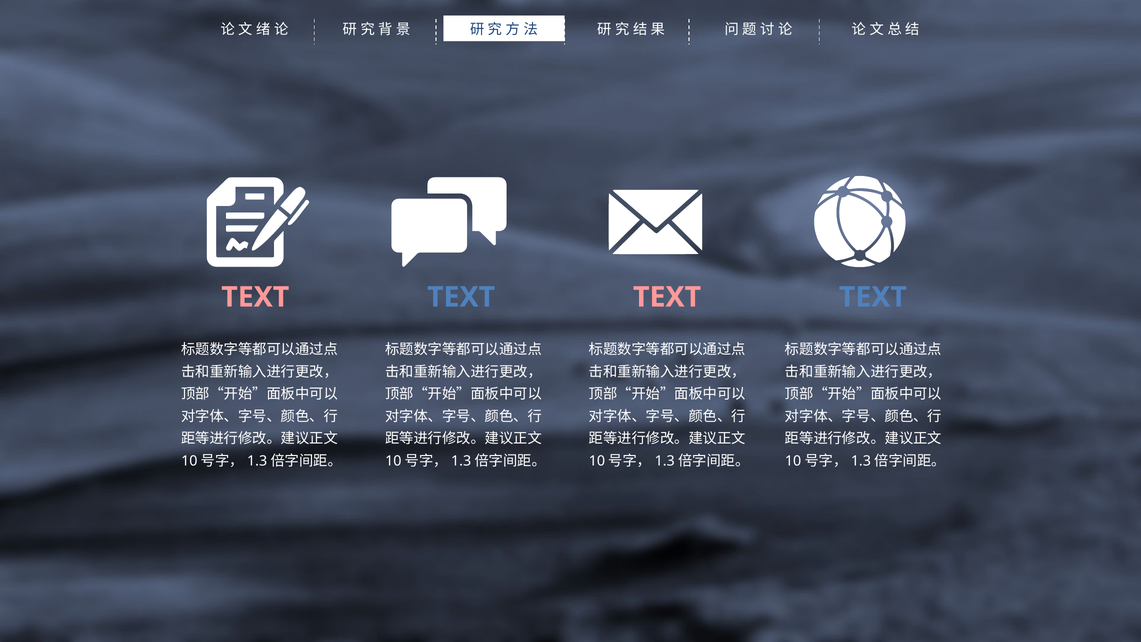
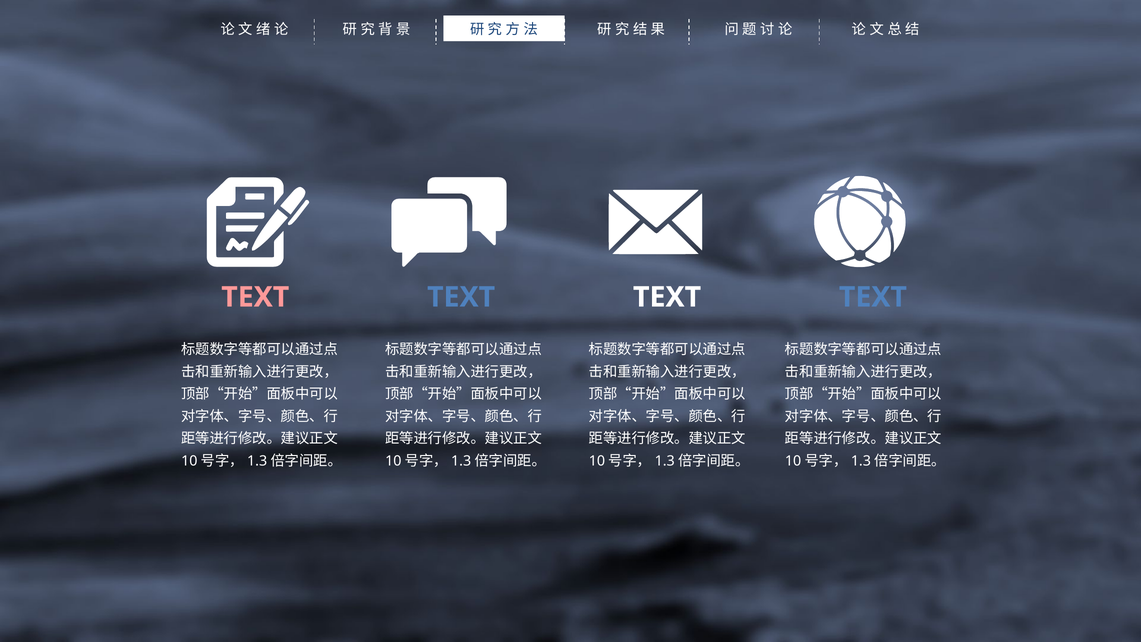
TEXT at (667, 297) colour: pink -> white
